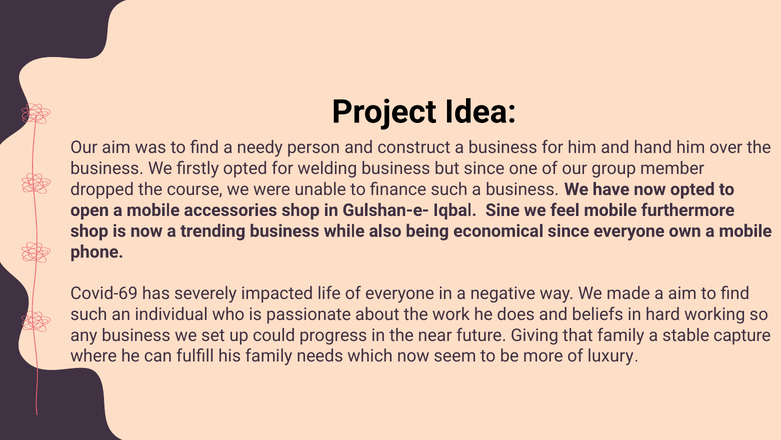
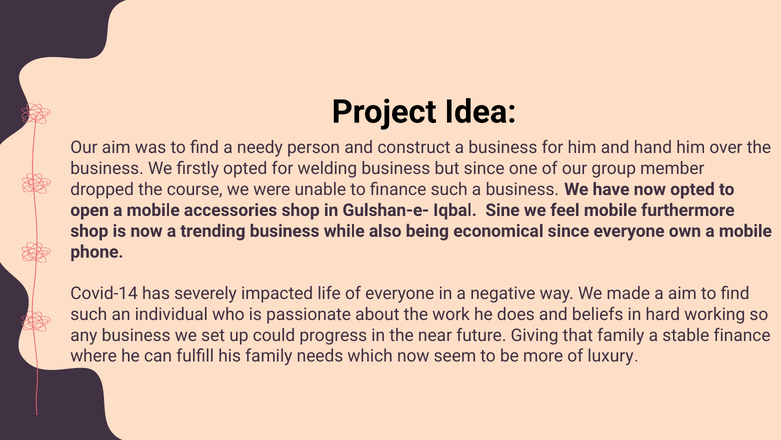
Covid-69: Covid-69 -> Covid-14
stable capture: capture -> finance
